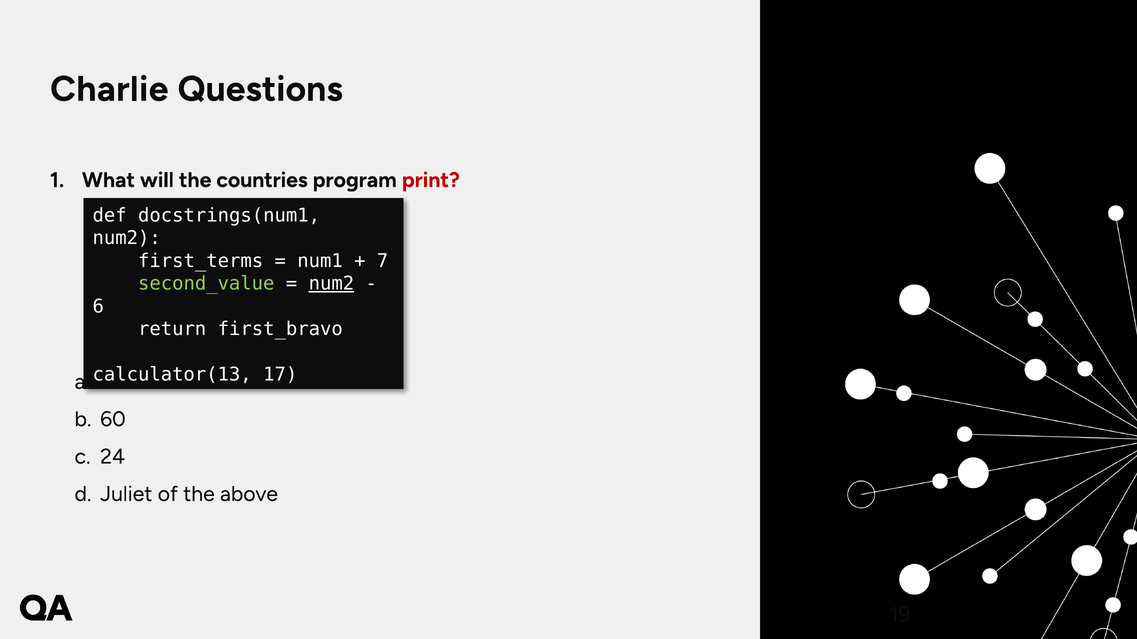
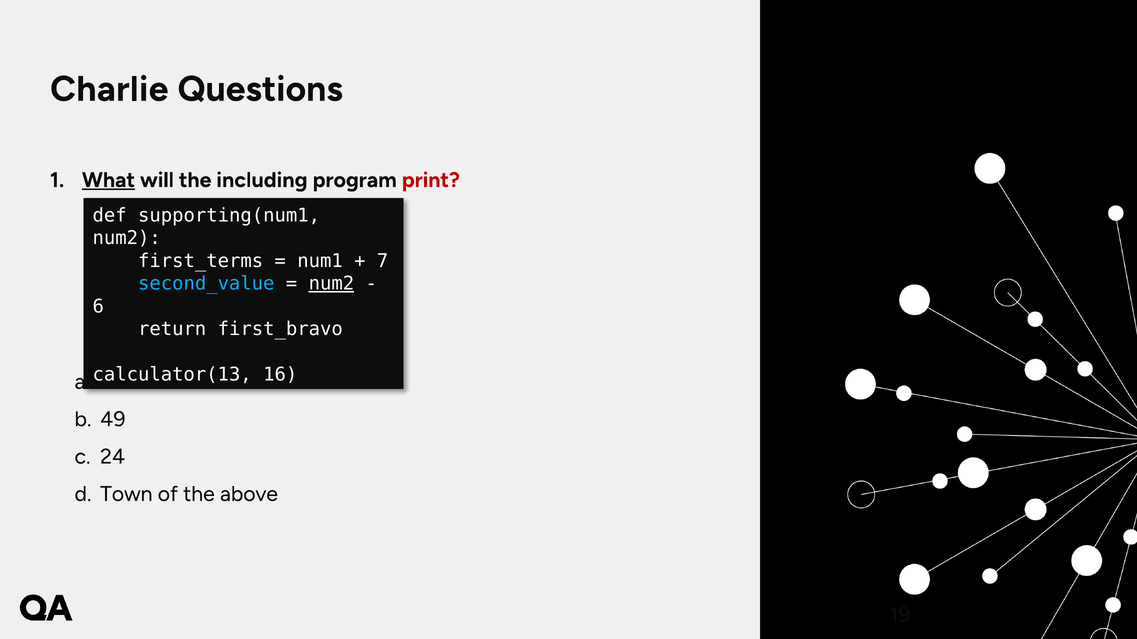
What underline: none -> present
countries: countries -> including
docstrings(num1: docstrings(num1 -> supporting(num1
second_value colour: light green -> light blue
17: 17 -> 16
60: 60 -> 49
Juliet: Juliet -> Town
